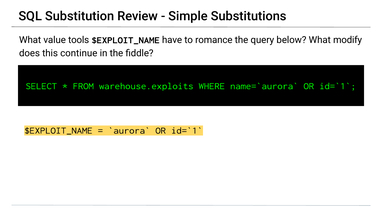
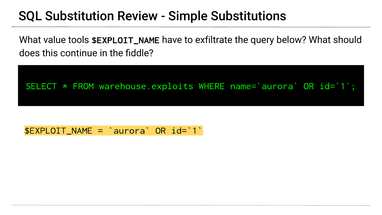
romance: romance -> exfiltrate
modify: modify -> should
